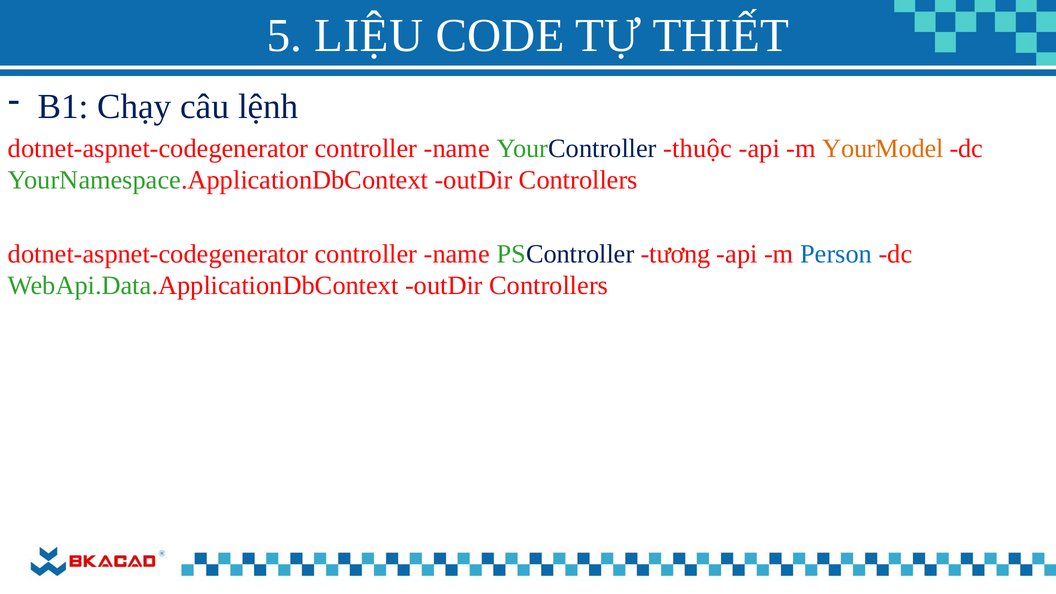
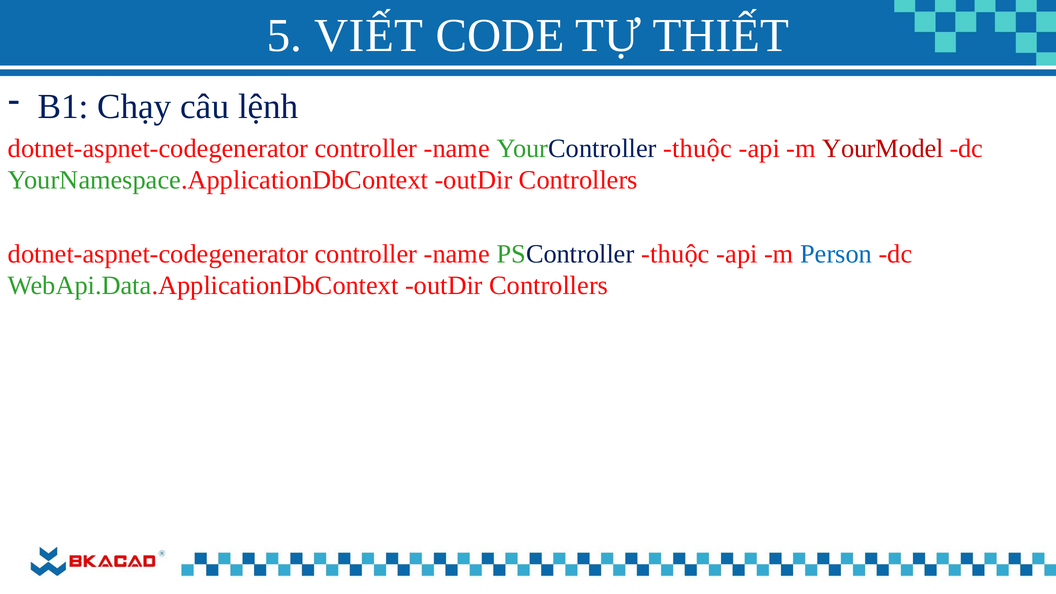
LIỆU: LIỆU -> VIẾT
YourModel colour: orange -> red
PSController tương: tương -> thuộc
